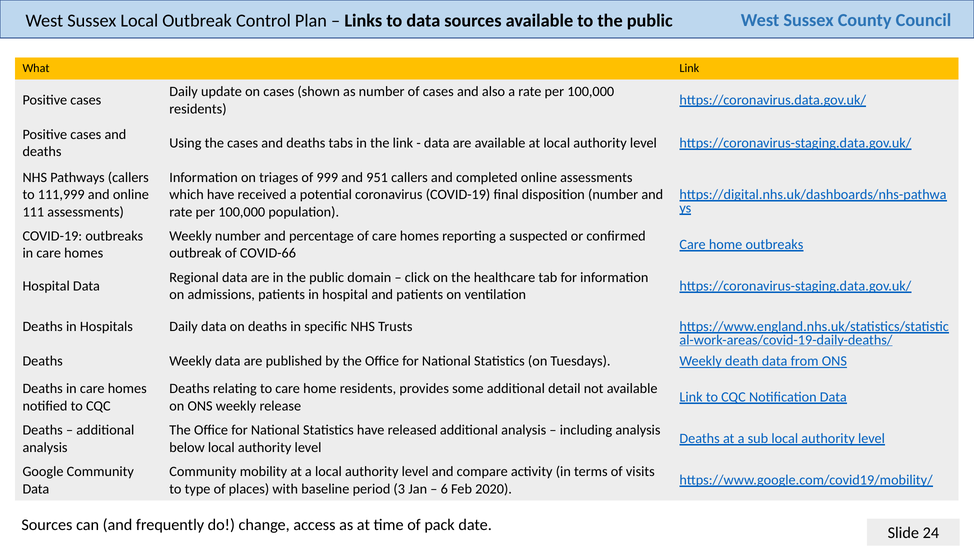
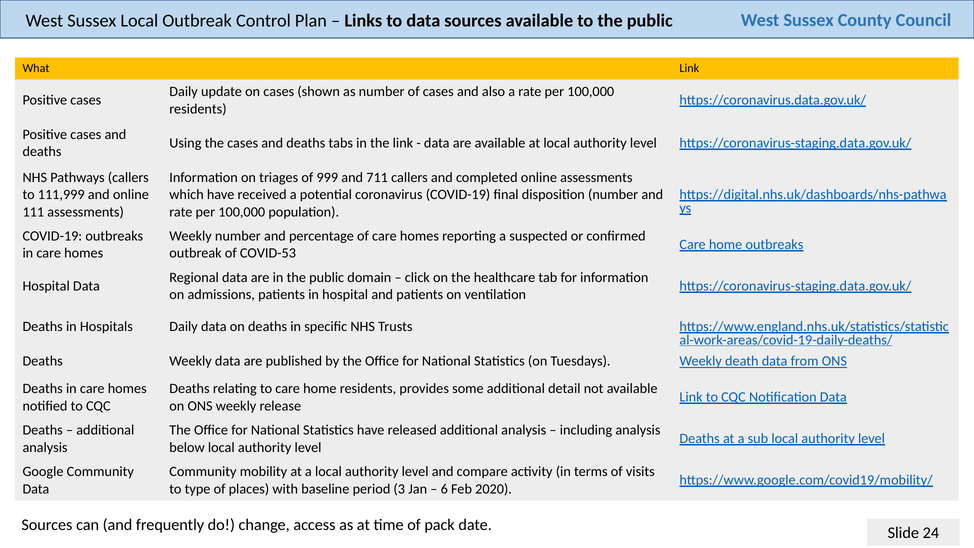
951: 951 -> 711
COVID-66: COVID-66 -> COVID-53
